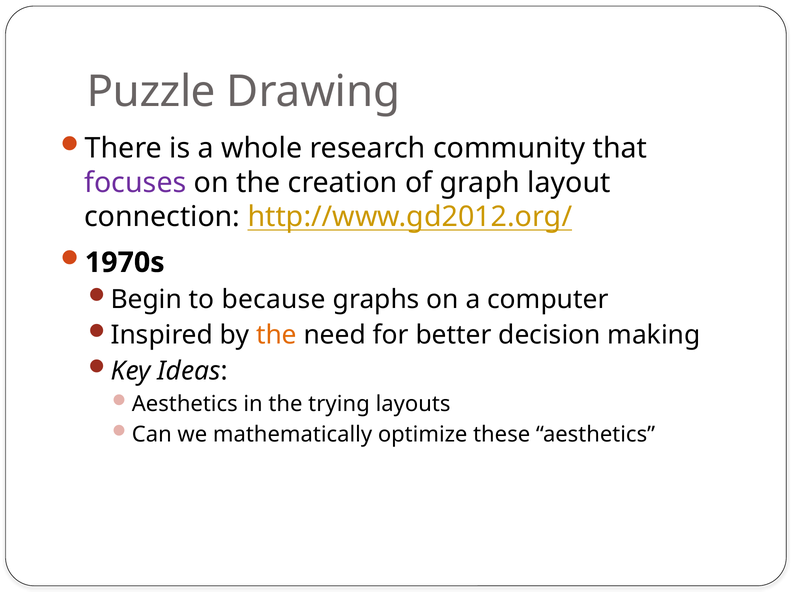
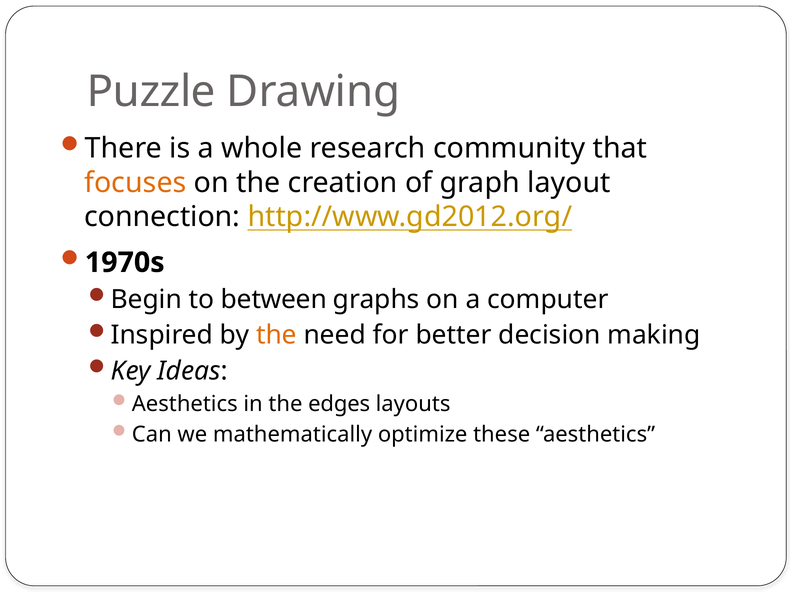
focuses colour: purple -> orange
because: because -> between
trying: trying -> edges
